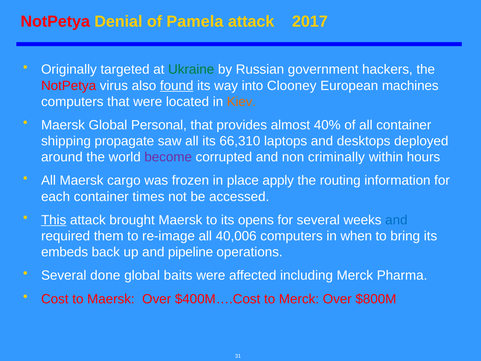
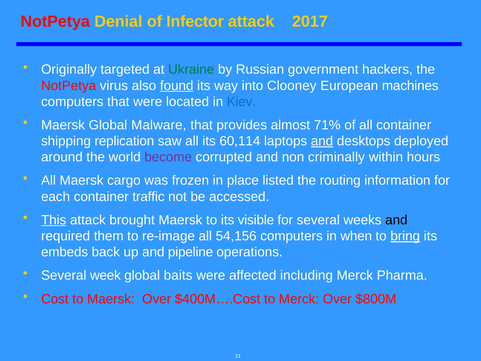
Pamela: Pamela -> Infector
Kiev colour: orange -> blue
Personal: Personal -> Malware
40%: 40% -> 71%
propagate: propagate -> replication
66,310: 66,310 -> 60,114
and at (322, 141) underline: none -> present
apply: apply -> listed
times: times -> traffic
opens: opens -> visible
and at (396, 220) colour: blue -> black
40,006: 40,006 -> 54,156
bring underline: none -> present
done: done -> week
